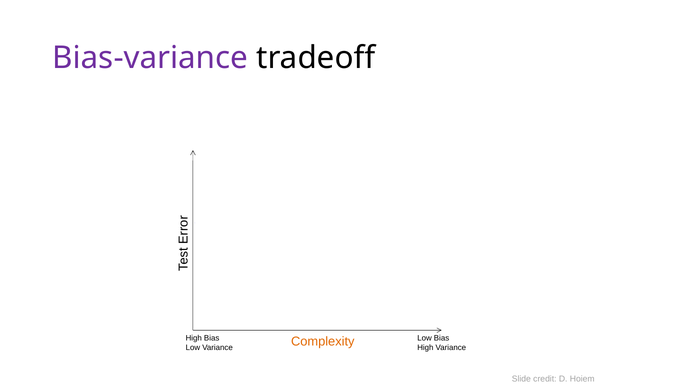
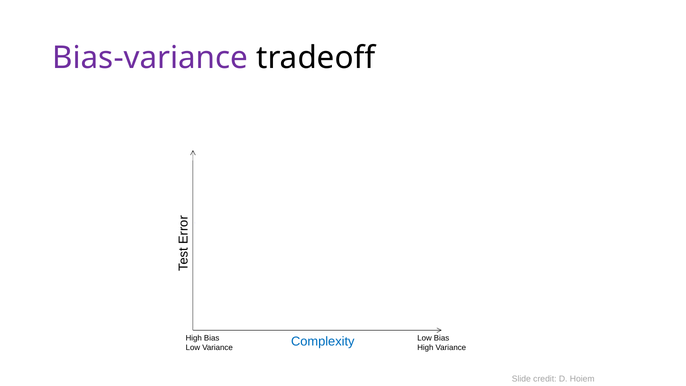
Complexity colour: orange -> blue
